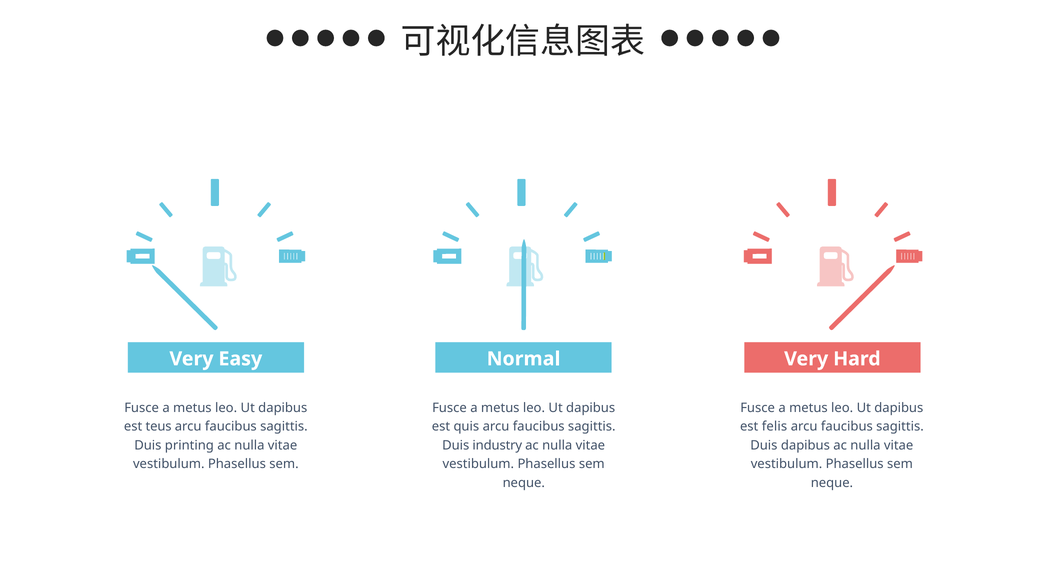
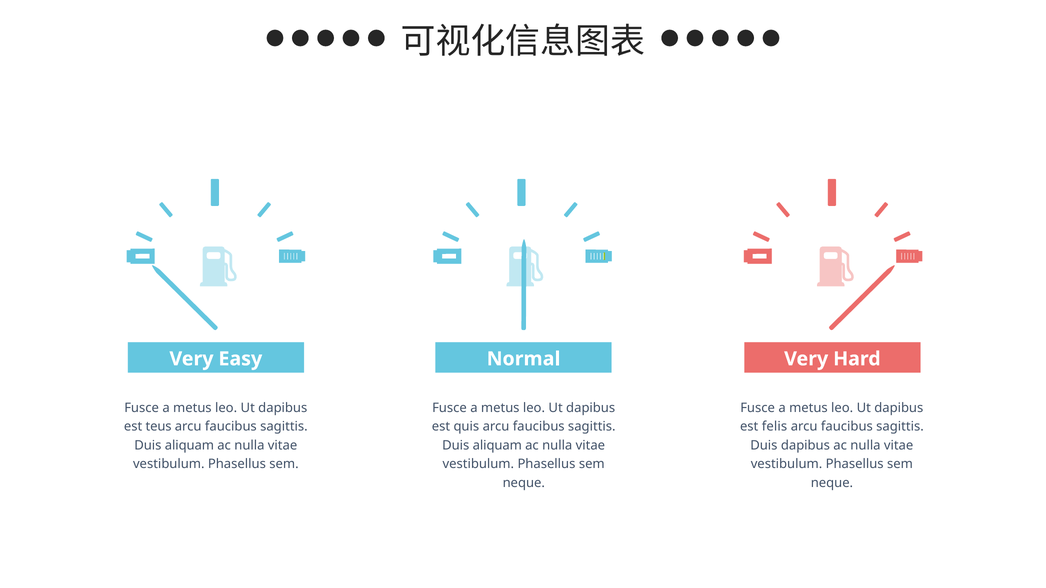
printing at (189, 446): printing -> aliquam
industry at (497, 446): industry -> aliquam
